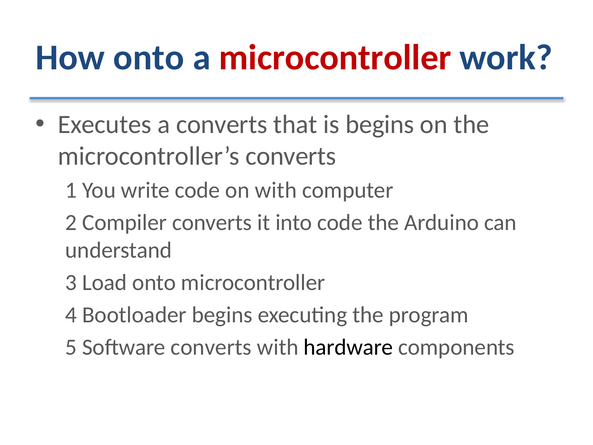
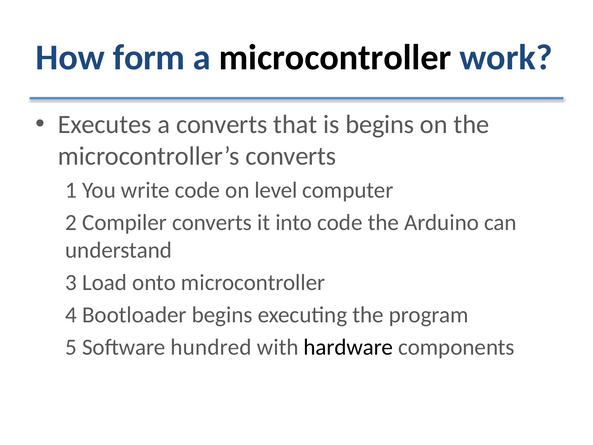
How onto: onto -> form
microcontroller at (335, 57) colour: red -> black
on with: with -> level
Software converts: converts -> hundred
